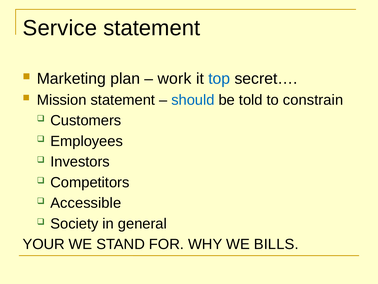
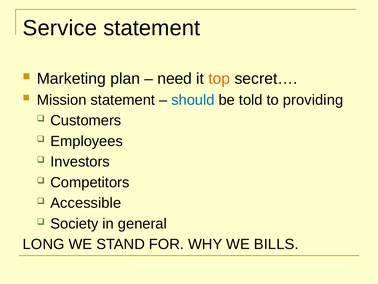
work: work -> need
top colour: blue -> orange
constrain: constrain -> providing
YOUR: YOUR -> LONG
